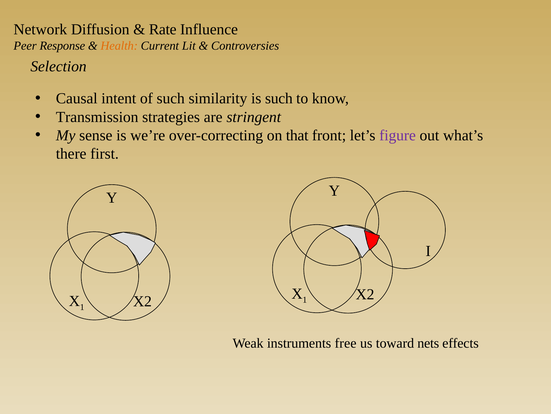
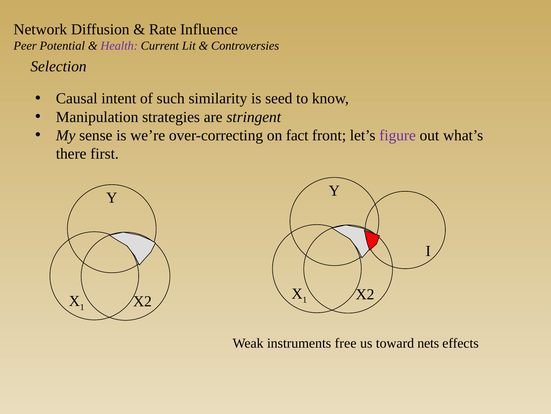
Response: Response -> Potential
Health colour: orange -> purple
is such: such -> seed
Transmission: Transmission -> Manipulation
that: that -> fact
